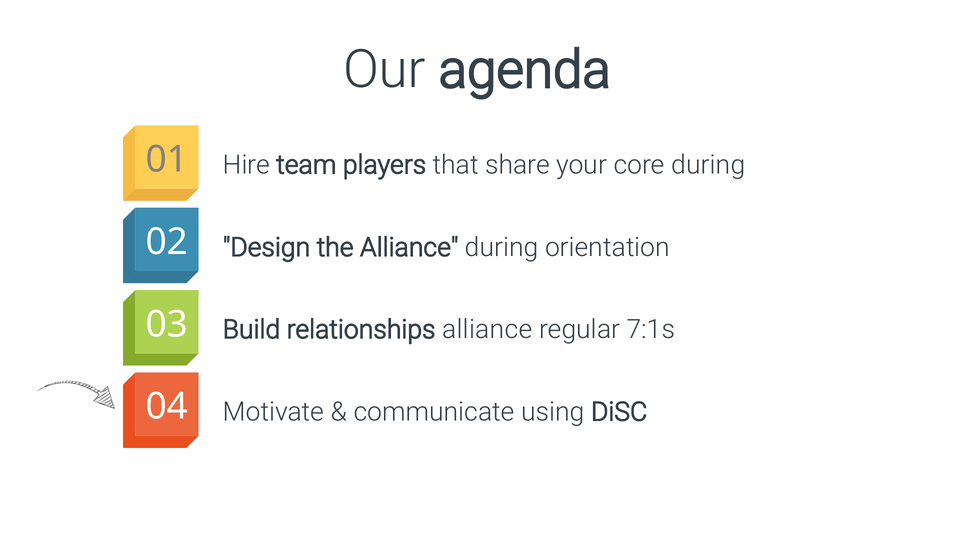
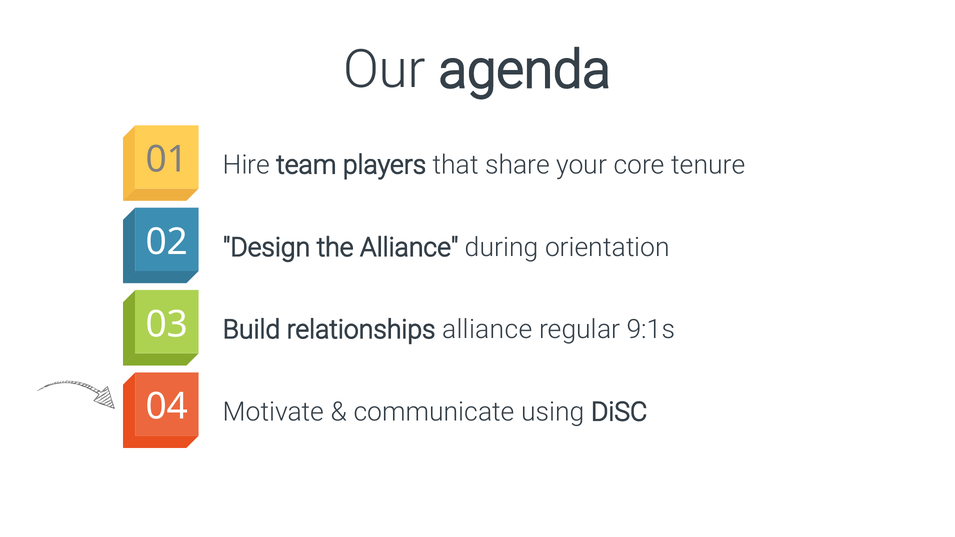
core during: during -> tenure
7:1s: 7:1s -> 9:1s
